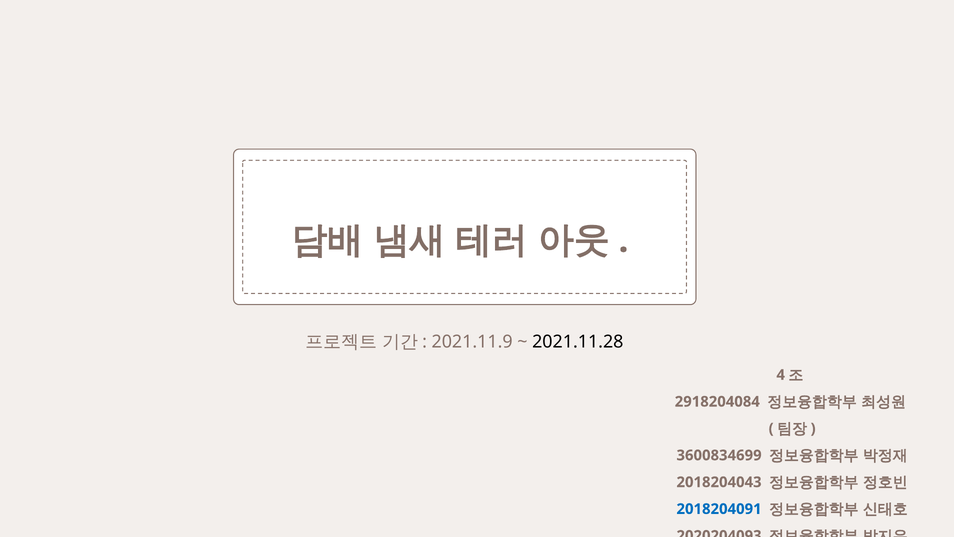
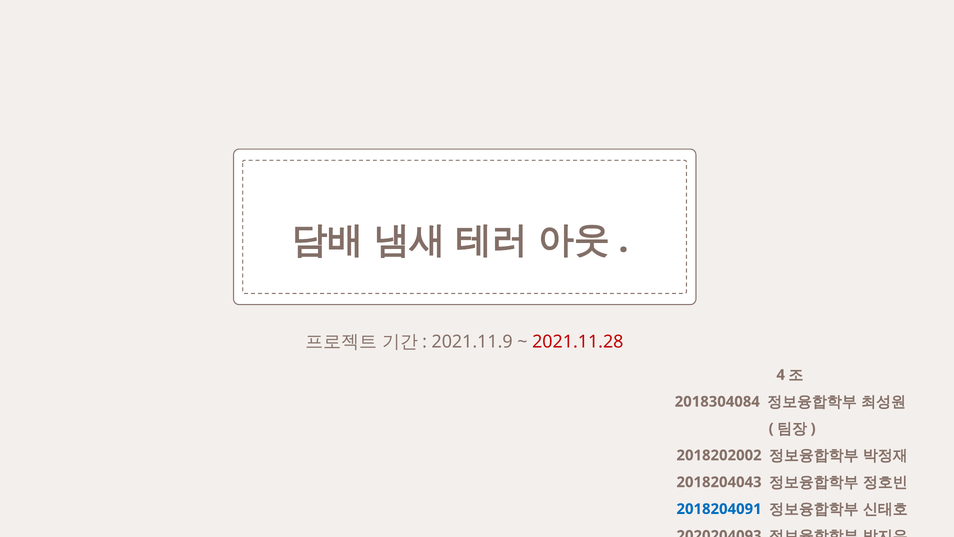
2021.11.28 colour: black -> red
2918204084: 2918204084 -> 2018304084
3600834699: 3600834699 -> 2018202002
